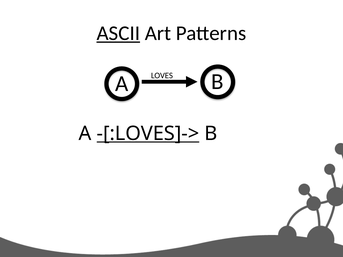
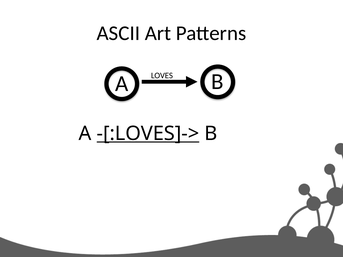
ASCII underline: present -> none
